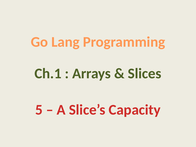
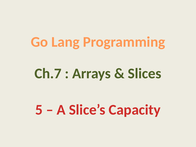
Ch.1: Ch.1 -> Ch.7
